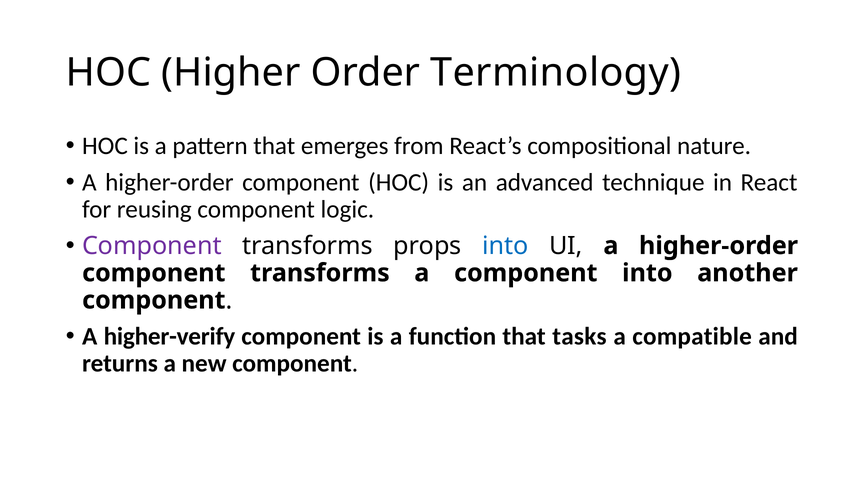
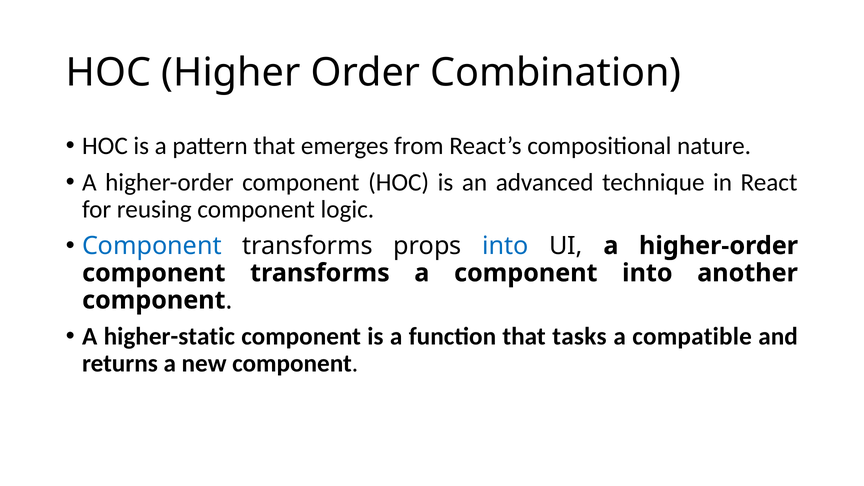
Terminology: Terminology -> Combination
Component at (152, 246) colour: purple -> blue
higher-verify: higher-verify -> higher-static
